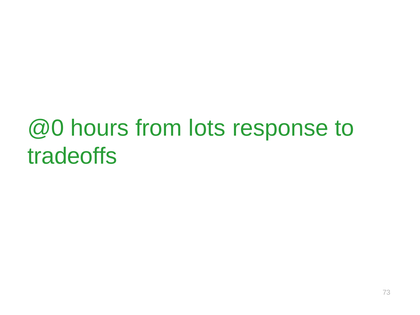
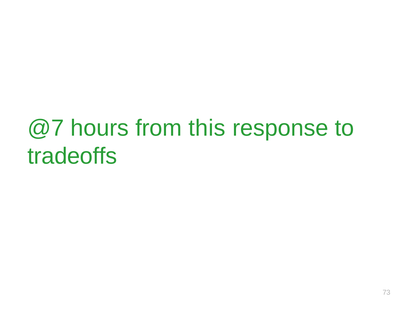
@0: @0 -> @7
lots: lots -> this
